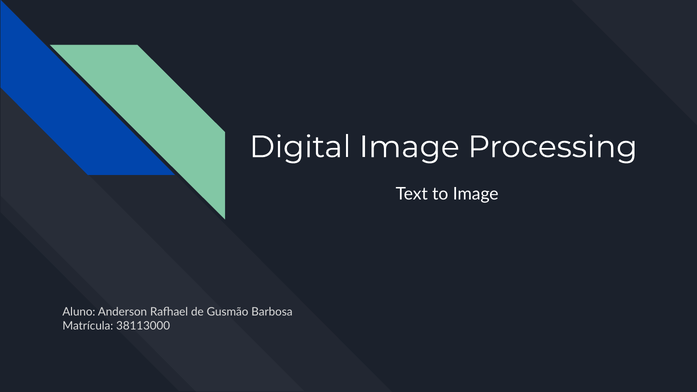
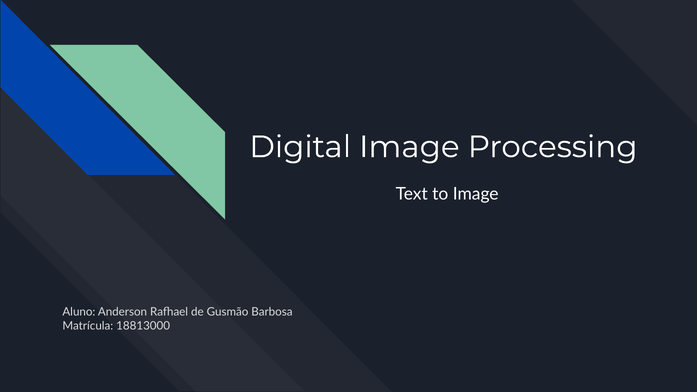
38113000: 38113000 -> 18813000
